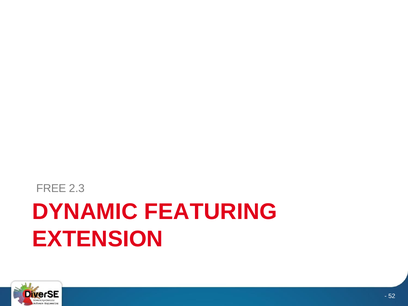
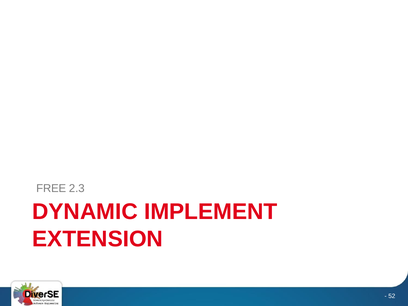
FEATURING: FEATURING -> IMPLEMENT
